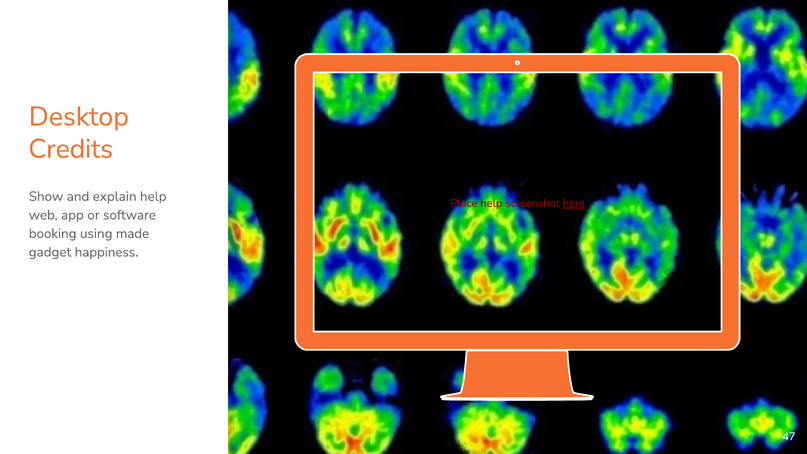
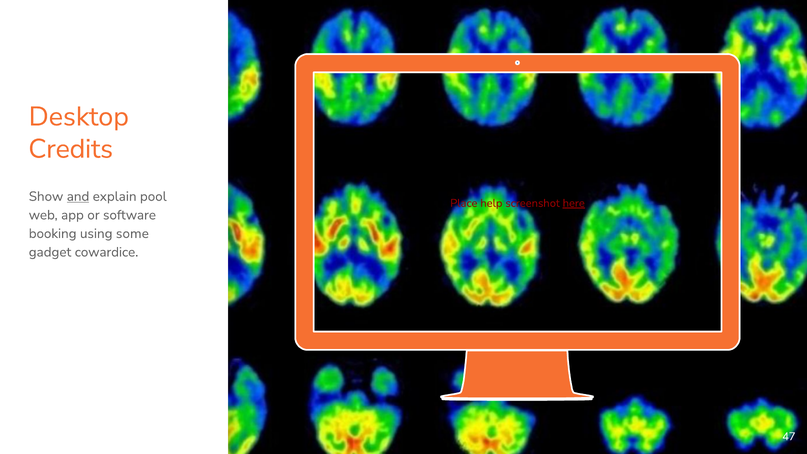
and underline: none -> present
explain help: help -> pool
made: made -> some
happiness: happiness -> cowardice
